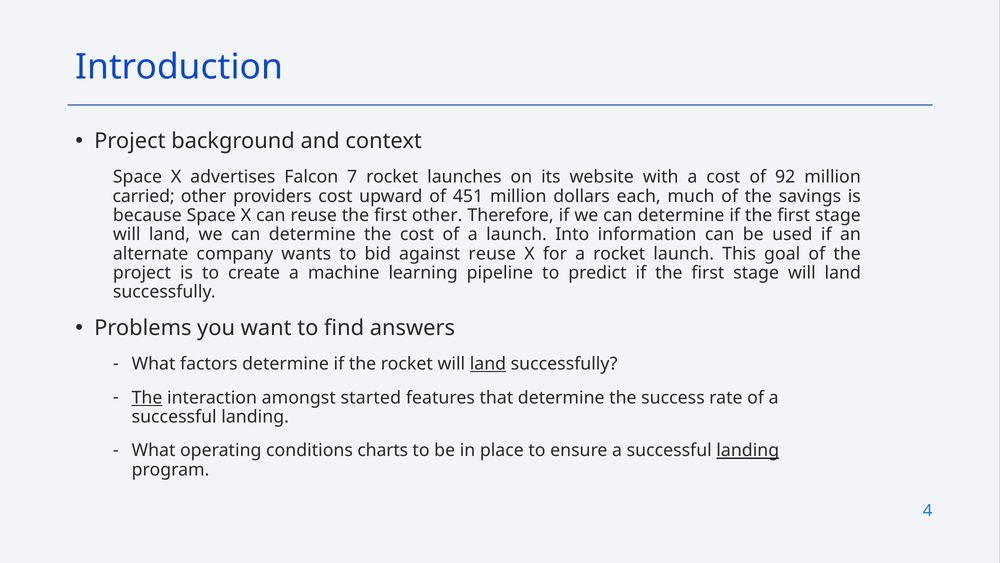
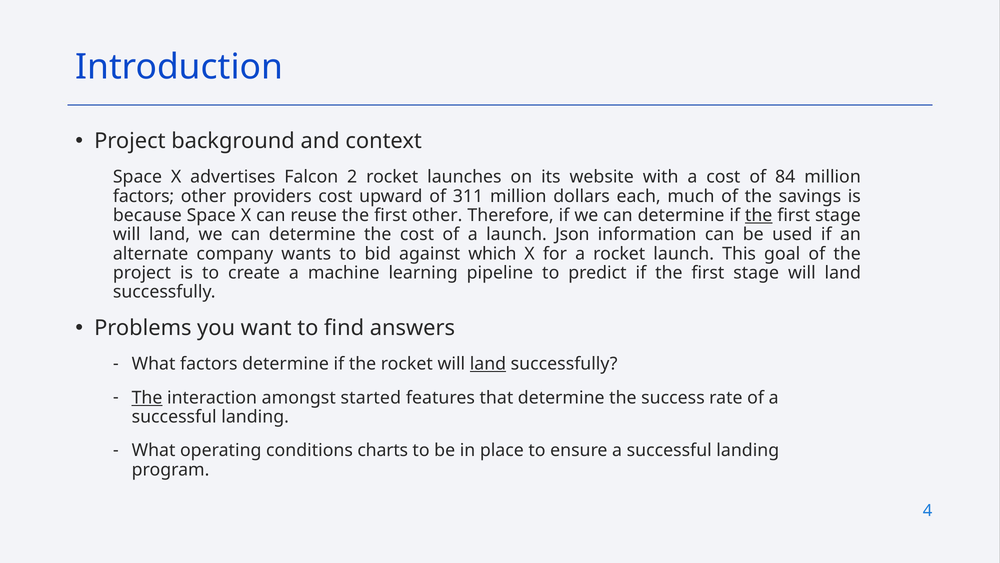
7: 7 -> 2
92: 92 -> 84
carried at (144, 196): carried -> factors
451: 451 -> 311
the at (759, 215) underline: none -> present
Into: Into -> Json
against reuse: reuse -> which
landing at (748, 450) underline: present -> none
